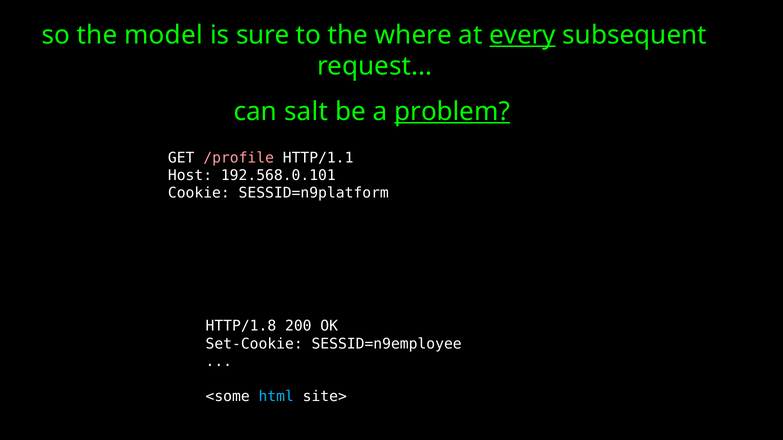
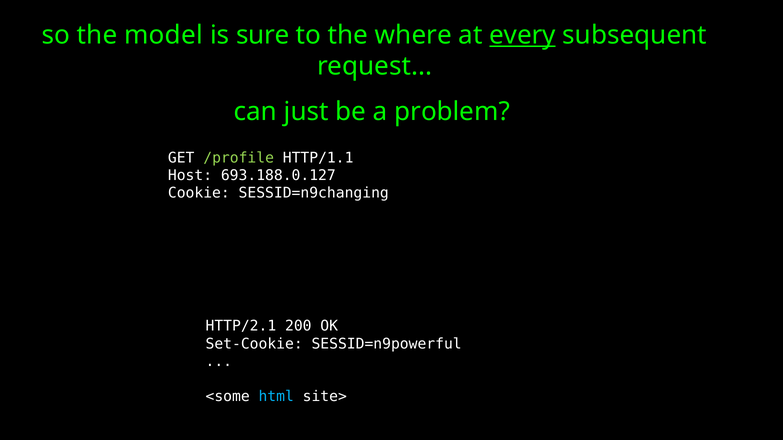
salt: salt -> just
problem underline: present -> none
/profile colour: pink -> light green
192.568.0.101: 192.568.0.101 -> 693.188.0.127
SESSID=n9platform: SESSID=n9platform -> SESSID=n9changing
HTTP/1.8: HTTP/1.8 -> HTTP/2.1
SESSID=n9employee: SESSID=n9employee -> SESSID=n9powerful
